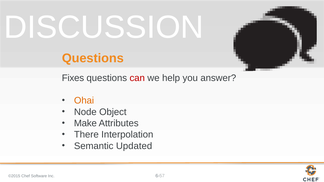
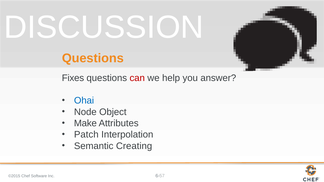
Ohai colour: orange -> blue
There: There -> Patch
Updated: Updated -> Creating
